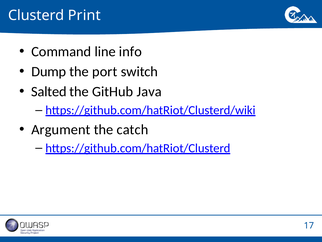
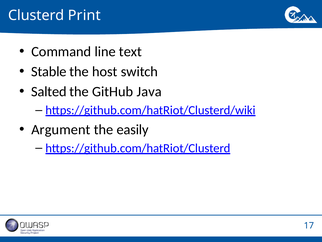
info: info -> text
Dump: Dump -> Stable
port: port -> host
catch: catch -> easily
